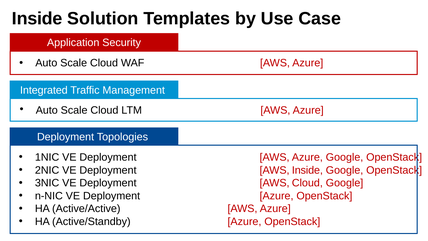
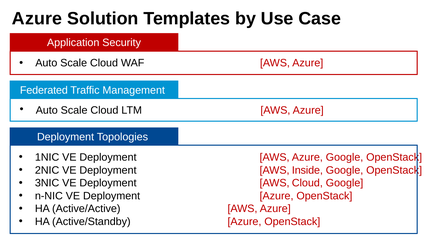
Inside at (37, 18): Inside -> Azure
Integrated: Integrated -> Federated
